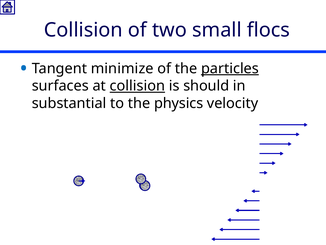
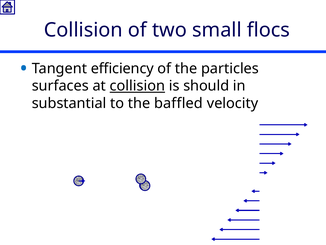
minimize: minimize -> efficiency
particles underline: present -> none
physics: physics -> baffled
